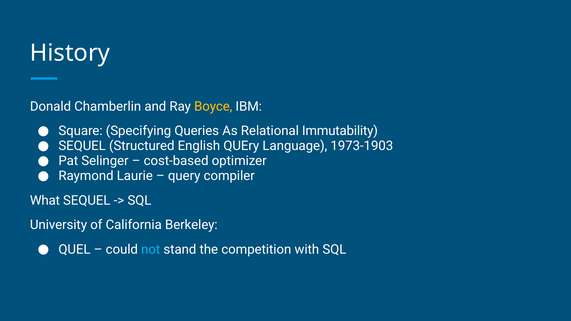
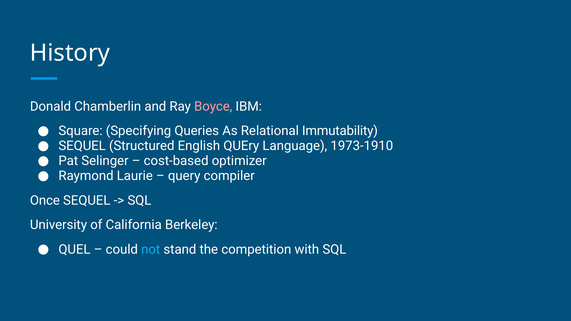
Boyce colour: yellow -> pink
1973-1903: 1973-1903 -> 1973-1910
What: What -> Once
